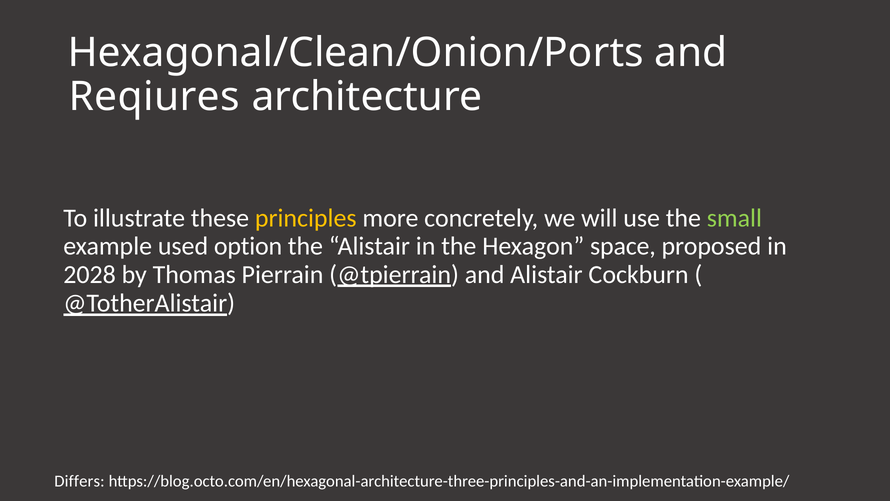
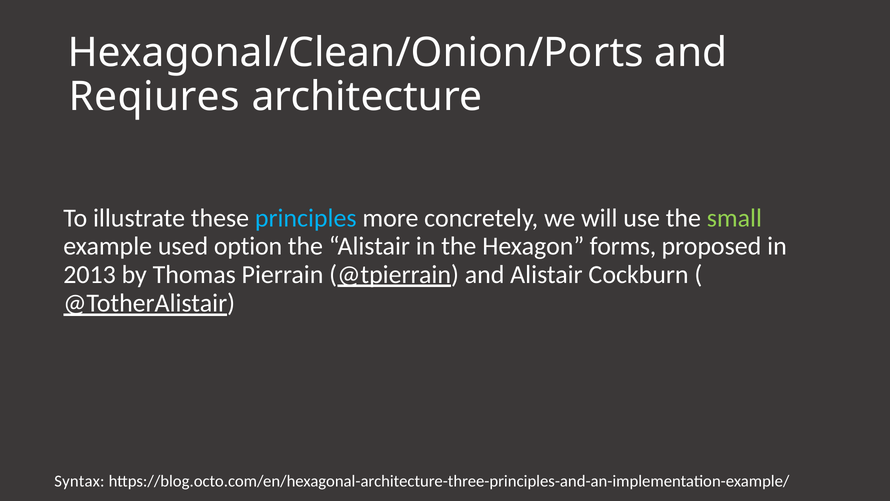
principles colour: yellow -> light blue
space: space -> forms
2028: 2028 -> 2013
Differs: Differs -> Syntax
